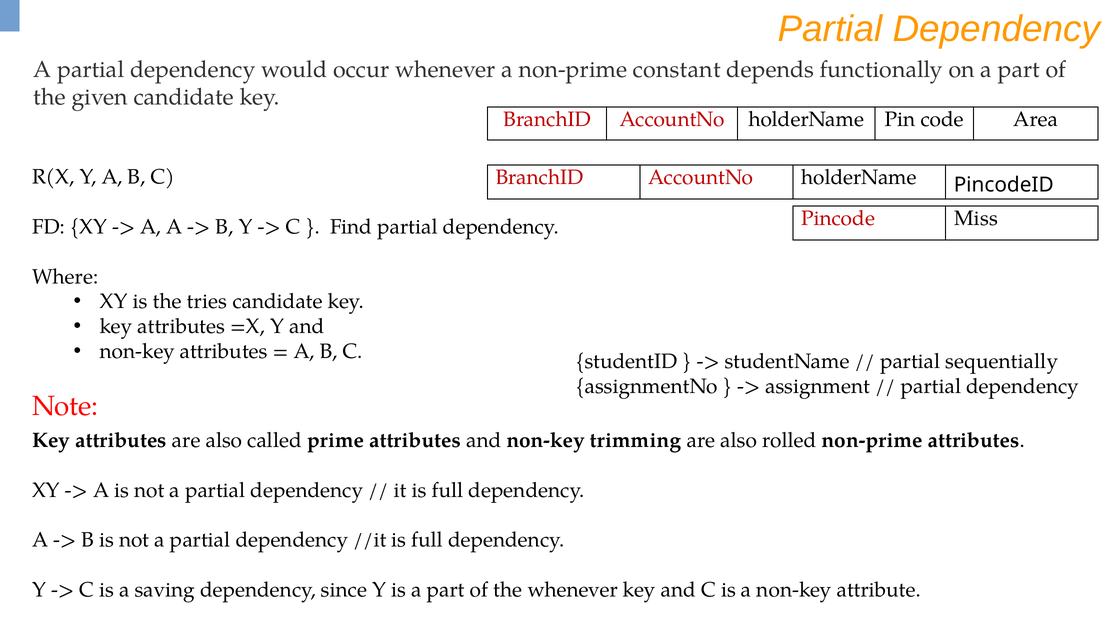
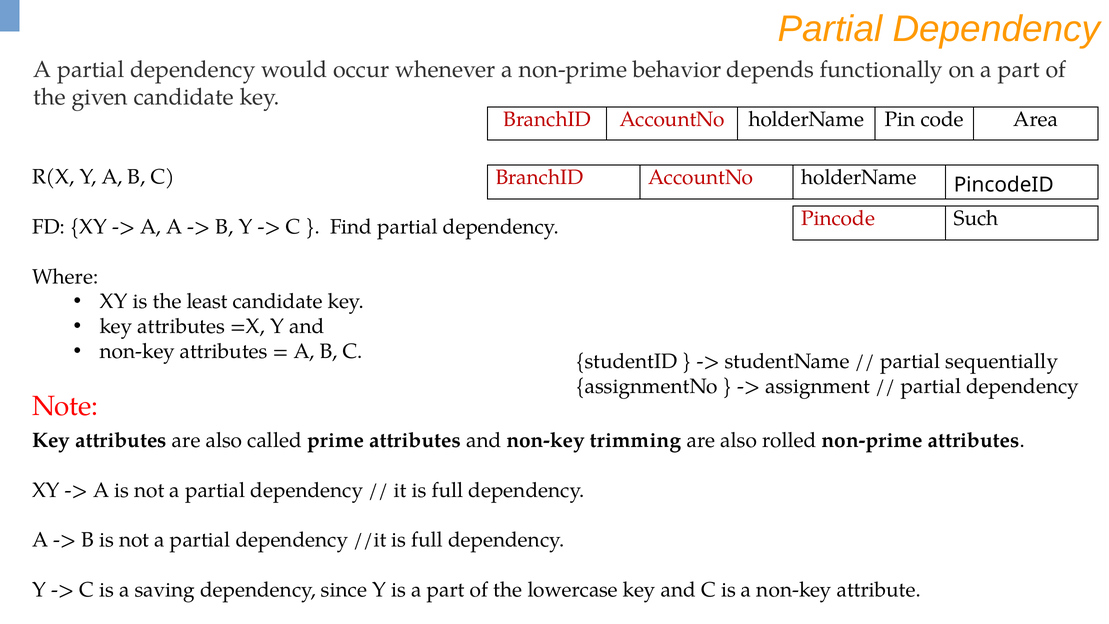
constant: constant -> behavior
Miss: Miss -> Such
tries: tries -> least
the whenever: whenever -> lowercase
